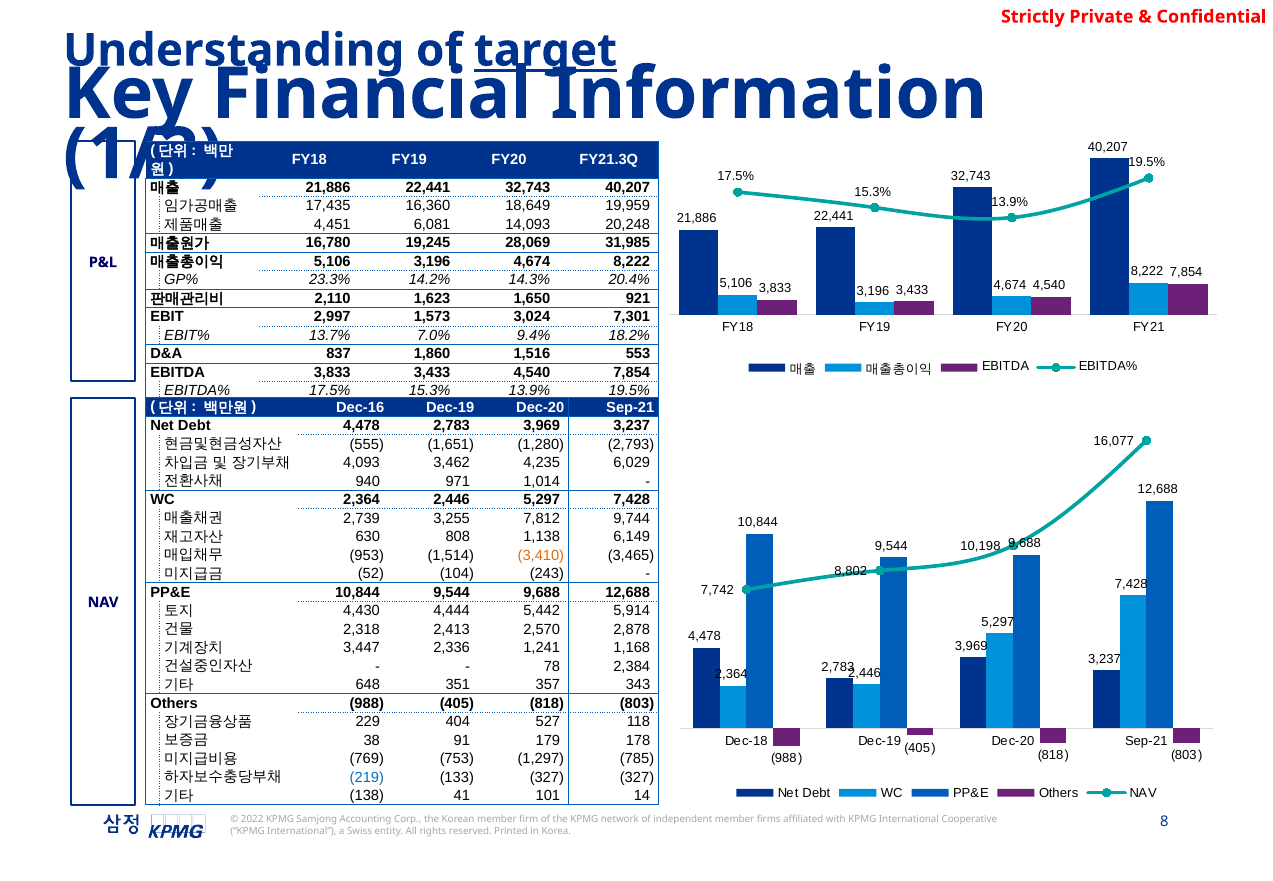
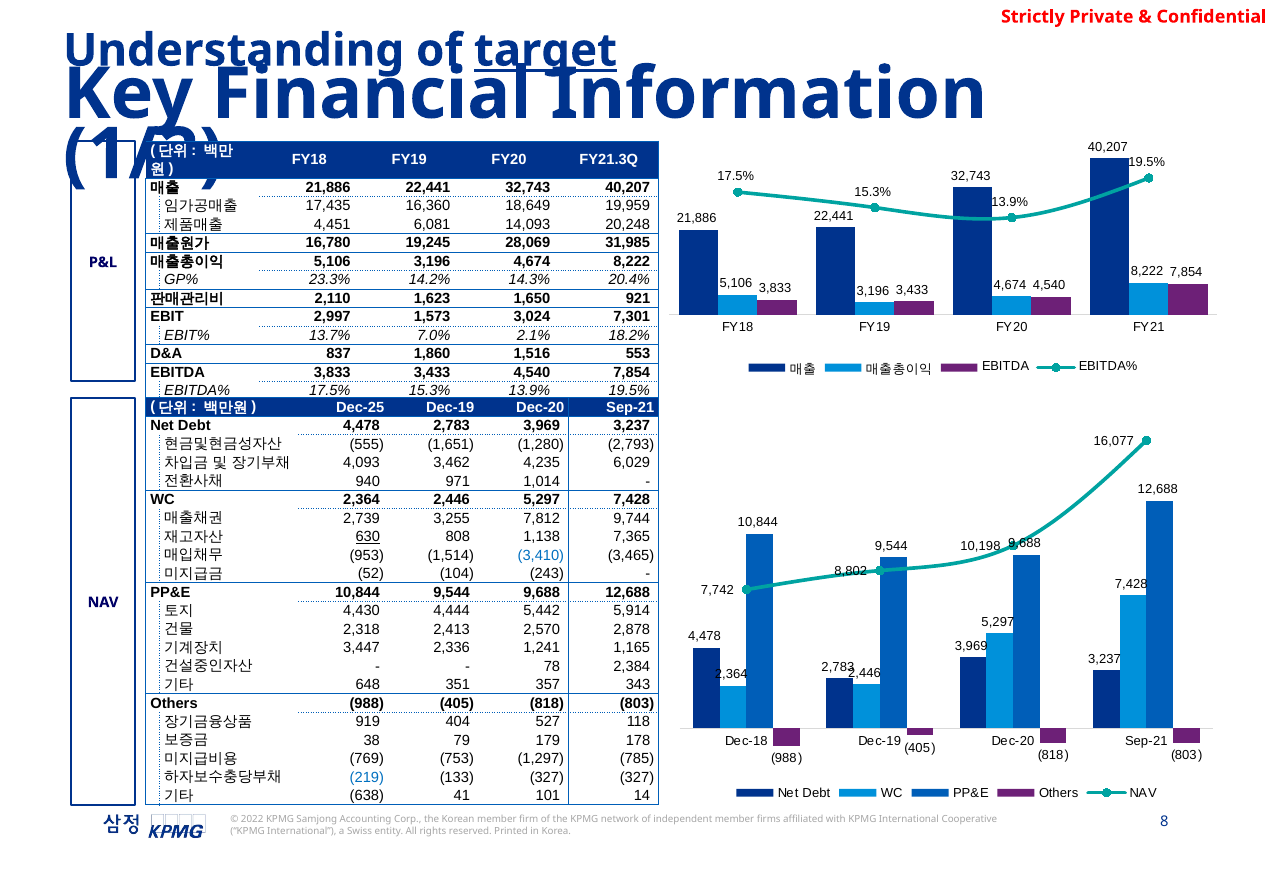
9.4%: 9.4% -> 2.1%
Dec-16: Dec-16 -> Dec-25
630 underline: none -> present
6,149: 6,149 -> 7,365
3,410 colour: orange -> blue
1,168: 1,168 -> 1,165
229: 229 -> 919
91: 91 -> 79
138: 138 -> 638
